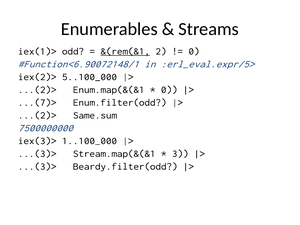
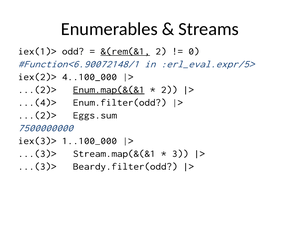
5..100_000: 5..100_000 -> 4..100_000
Enum.map(&(&1 underline: none -> present
0 at (169, 90): 0 -> 2
...(7)>: ...(7)> -> ...(4)>
Same.sum: Same.sum -> Eggs.sum
